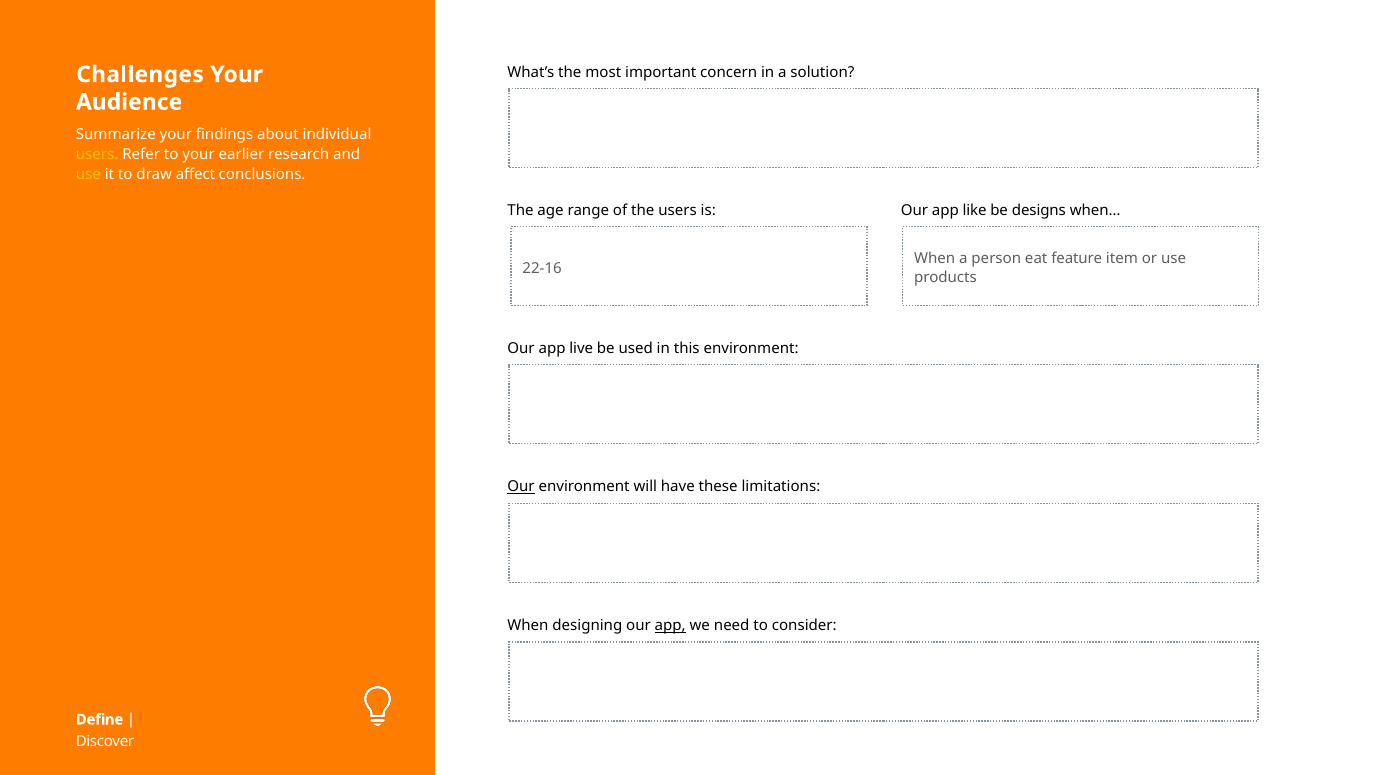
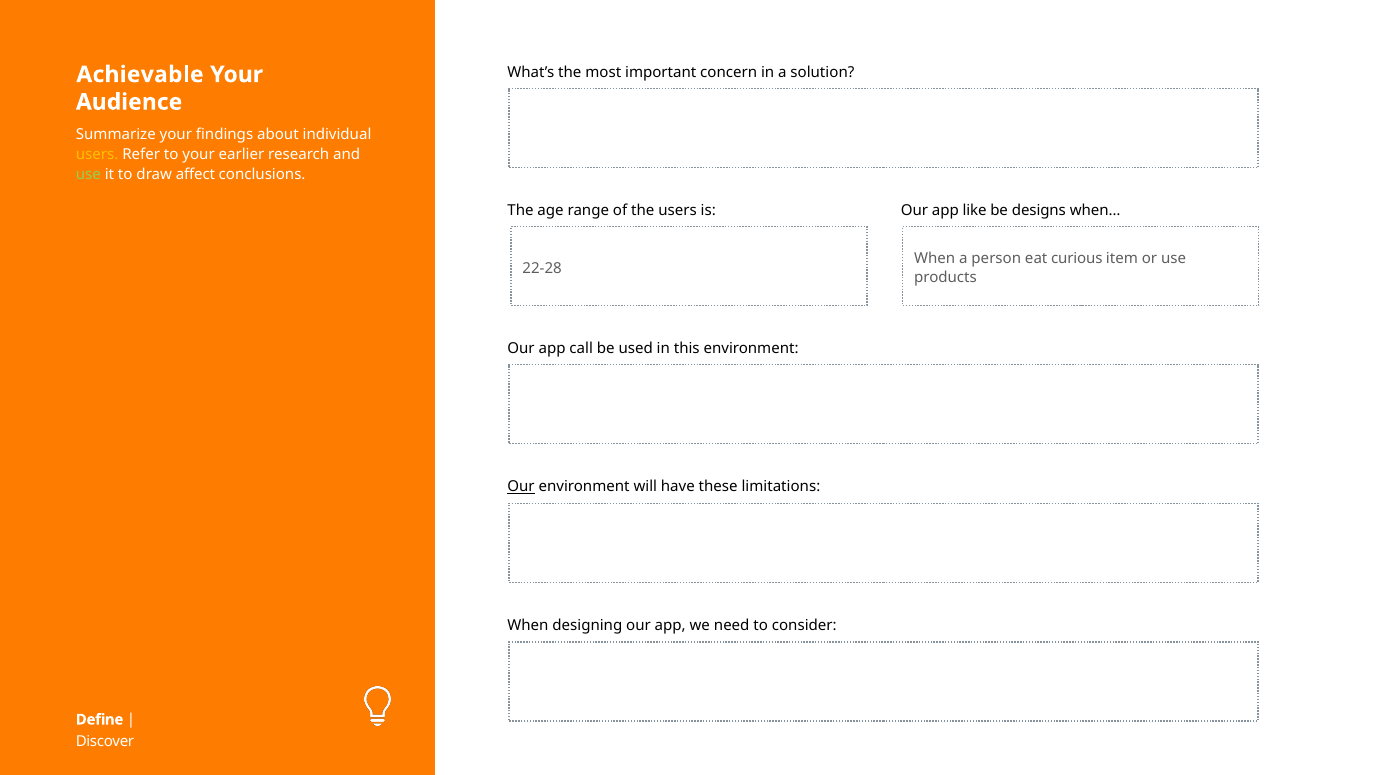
Challenges: Challenges -> Achievable
use at (88, 175) colour: yellow -> light green
feature: feature -> curious
22-16: 22-16 -> 22-28
live: live -> call
app at (670, 626) underline: present -> none
